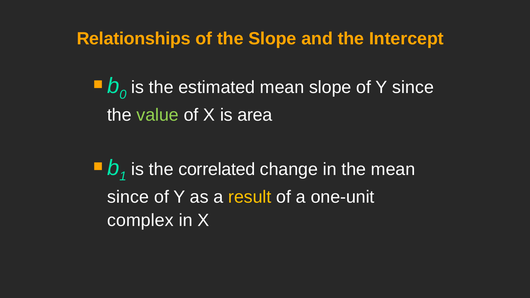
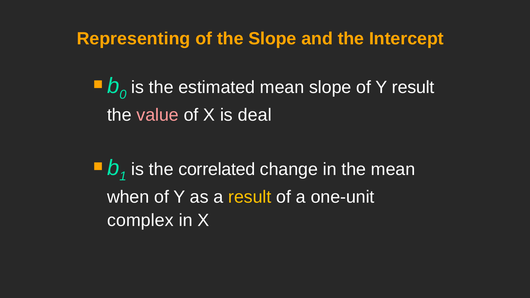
Relationships: Relationships -> Representing
Y since: since -> result
value colour: light green -> pink
area: area -> deal
since at (128, 197): since -> when
